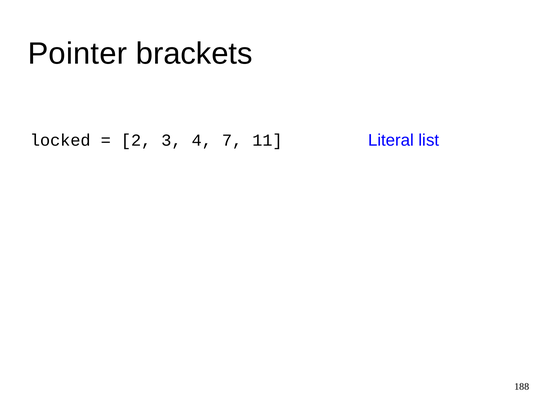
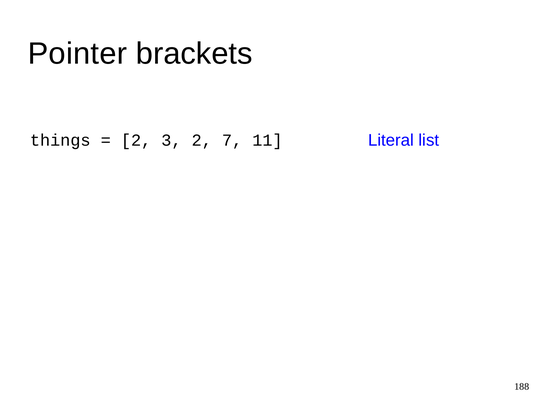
locked: locked -> things
3 4: 4 -> 2
